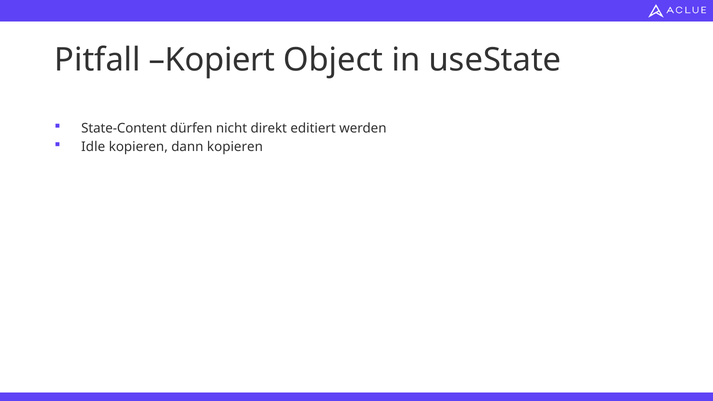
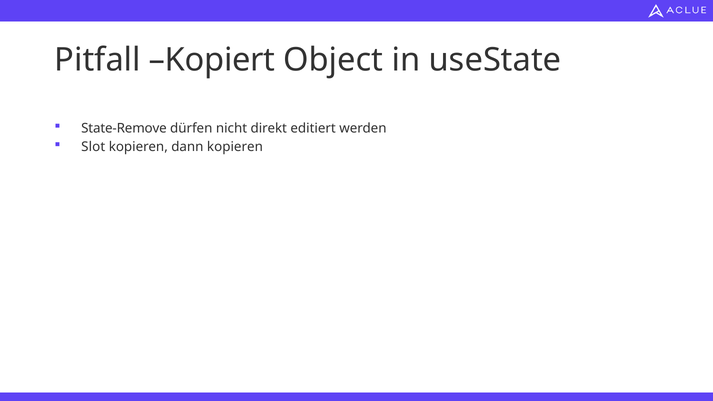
State-Content: State-Content -> State-Remove
Idle: Idle -> Slot
